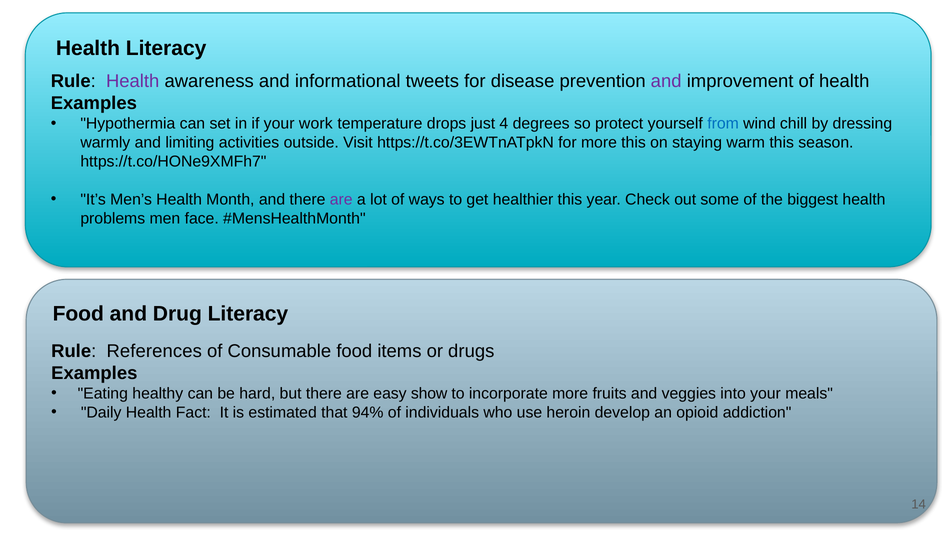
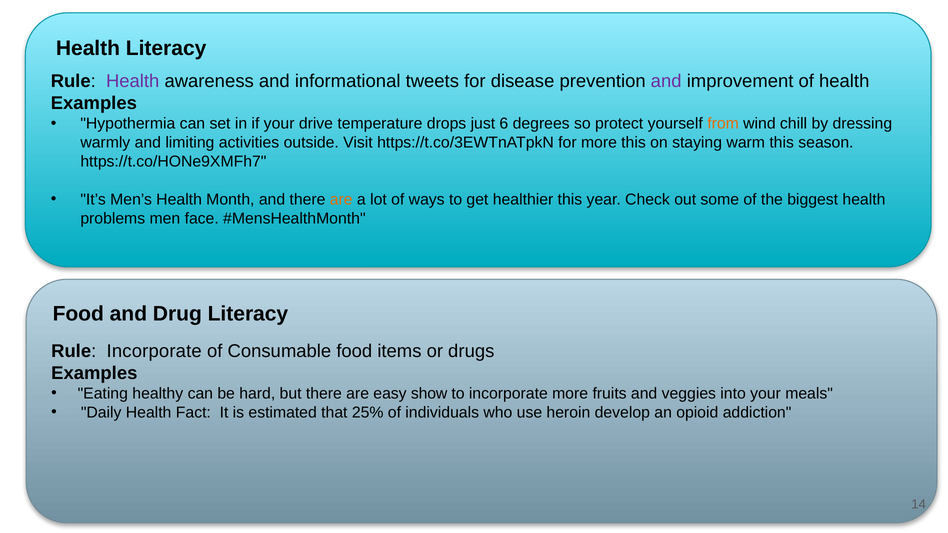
work: work -> drive
4: 4 -> 6
from colour: blue -> orange
are at (341, 200) colour: purple -> orange
Rule References: References -> Incorporate
94%: 94% -> 25%
